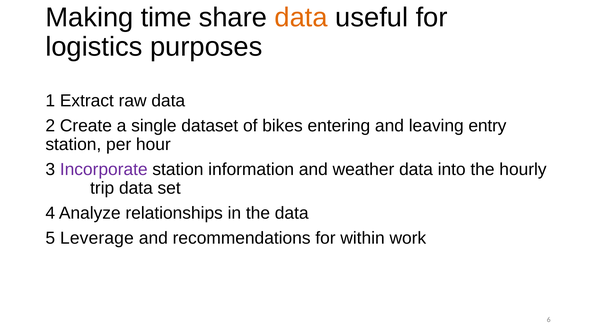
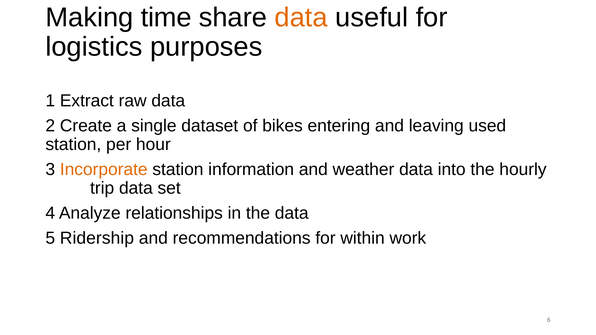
entry: entry -> used
Incorporate colour: purple -> orange
Leverage: Leverage -> Ridership
